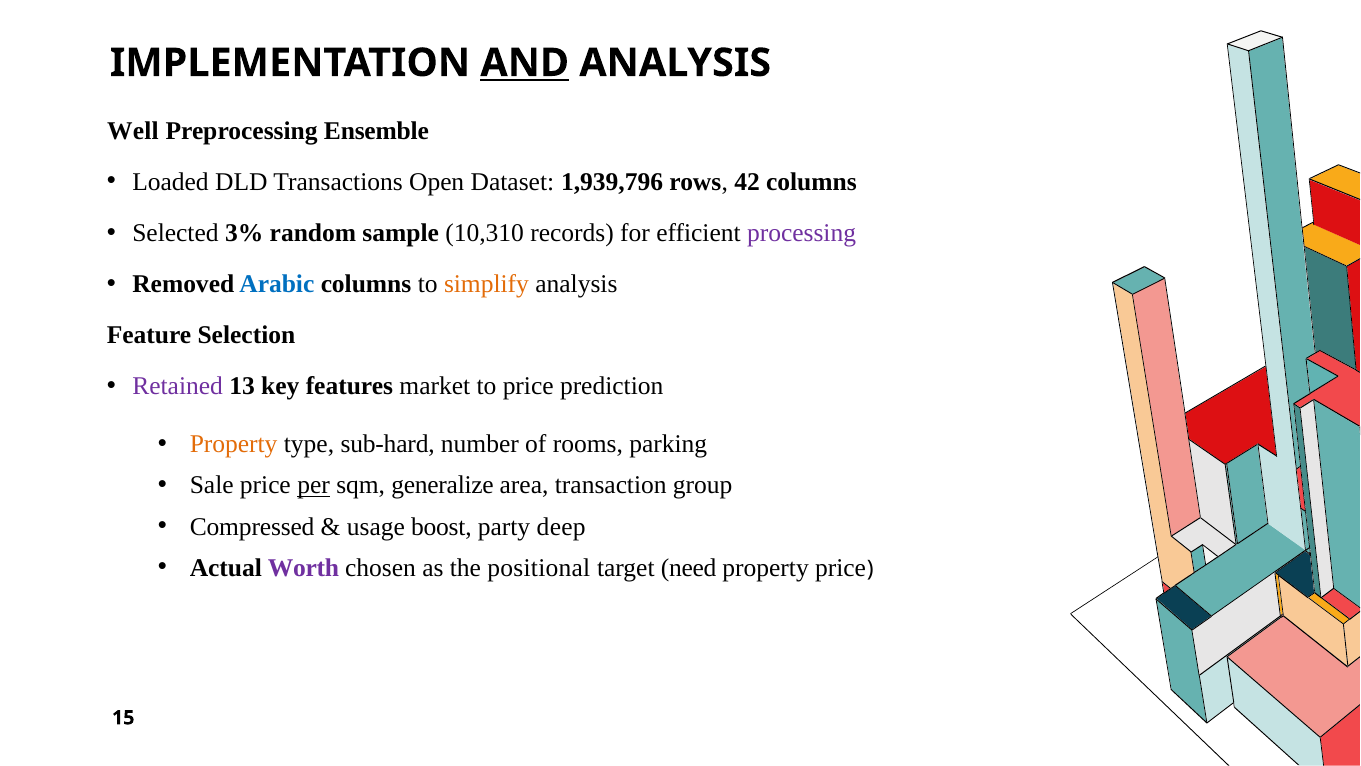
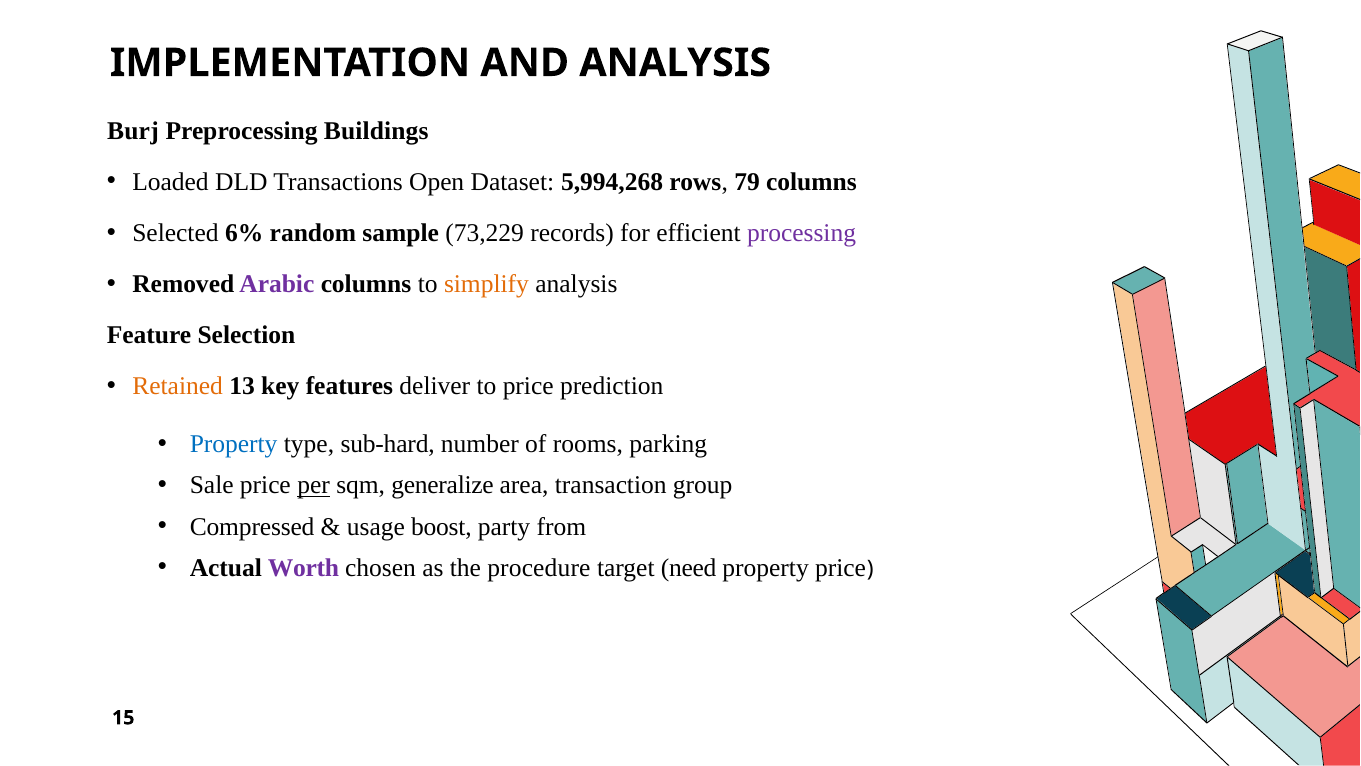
AND underline: present -> none
Well: Well -> Burj
Ensemble: Ensemble -> Buildings
1,939,796: 1,939,796 -> 5,994,268
42: 42 -> 79
3%: 3% -> 6%
10,310: 10,310 -> 73,229
Arabic colour: blue -> purple
Retained colour: purple -> orange
market: market -> deliver
Property at (234, 444) colour: orange -> blue
deep: deep -> from
positional: positional -> procedure
